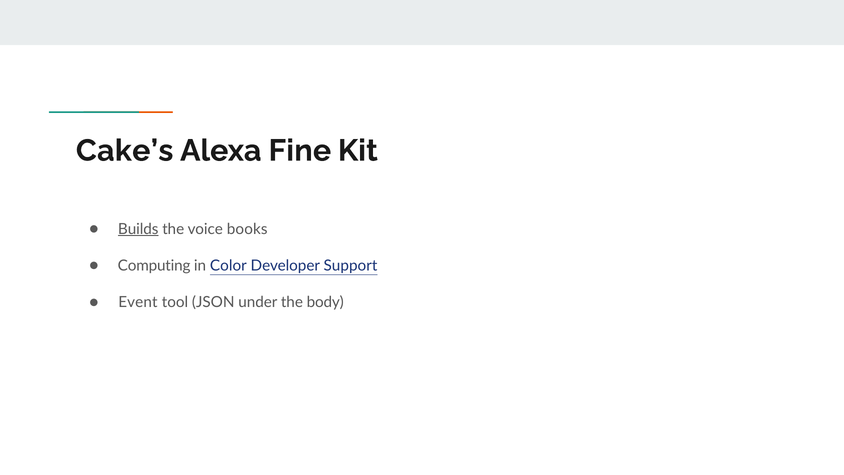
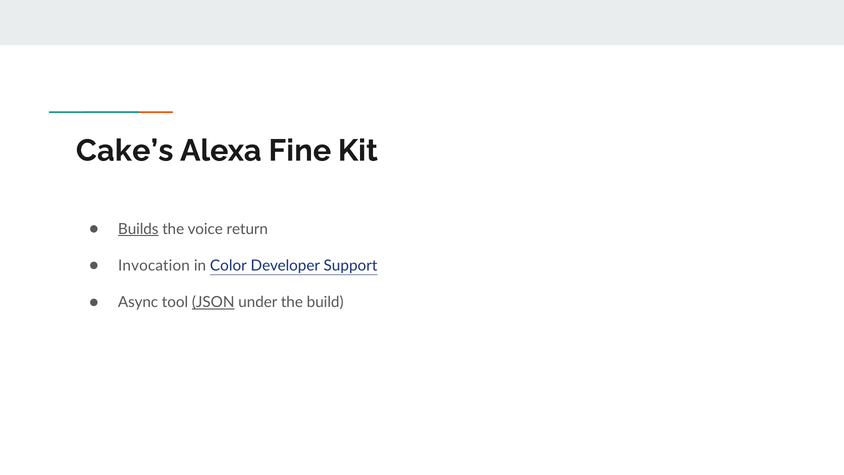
books: books -> return
Computing: Computing -> Invocation
Event: Event -> Async
JSON underline: none -> present
body: body -> build
